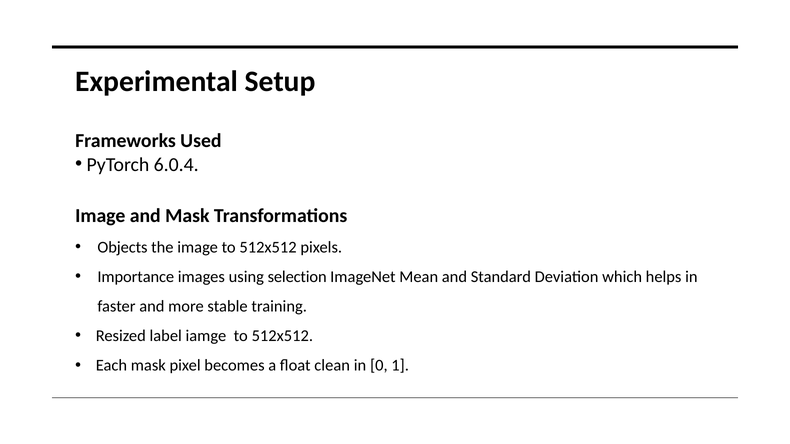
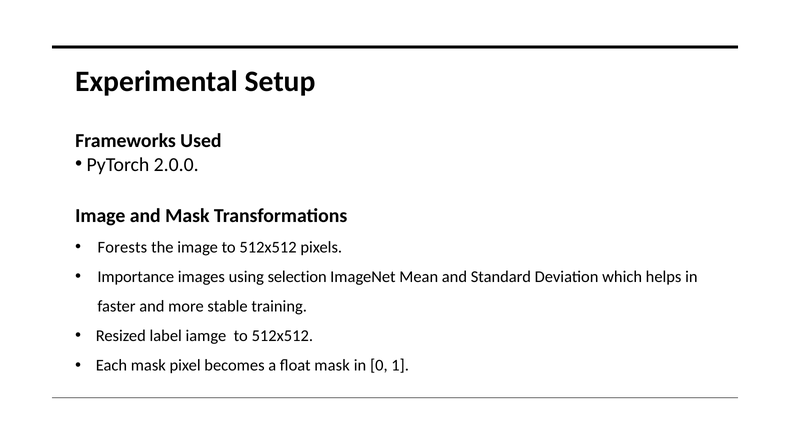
6.0.4: 6.0.4 -> 2.0.0
Objects: Objects -> Forests
float clean: clean -> mask
